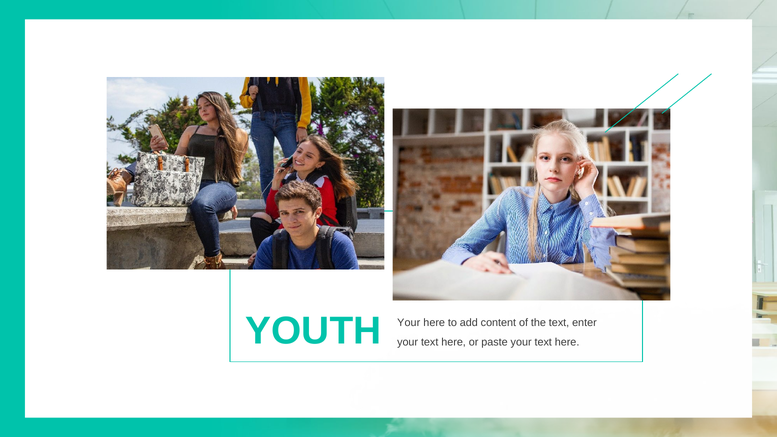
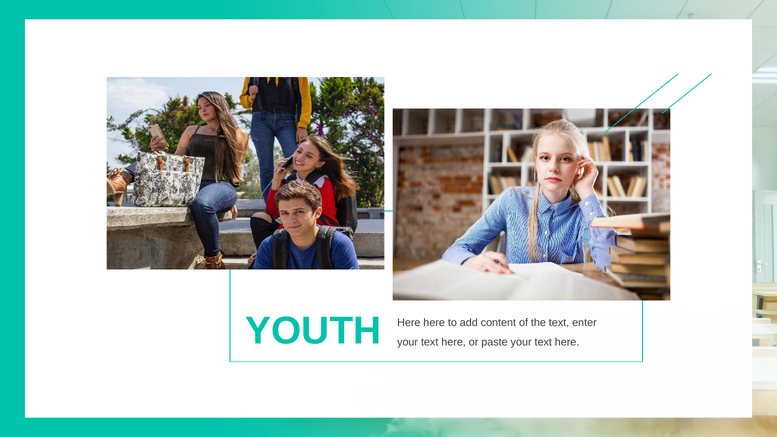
Your at (409, 323): Your -> Here
